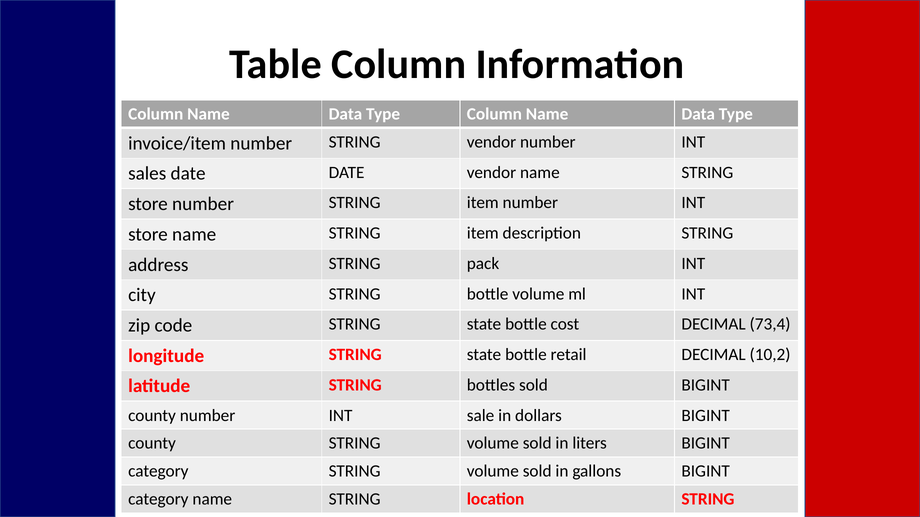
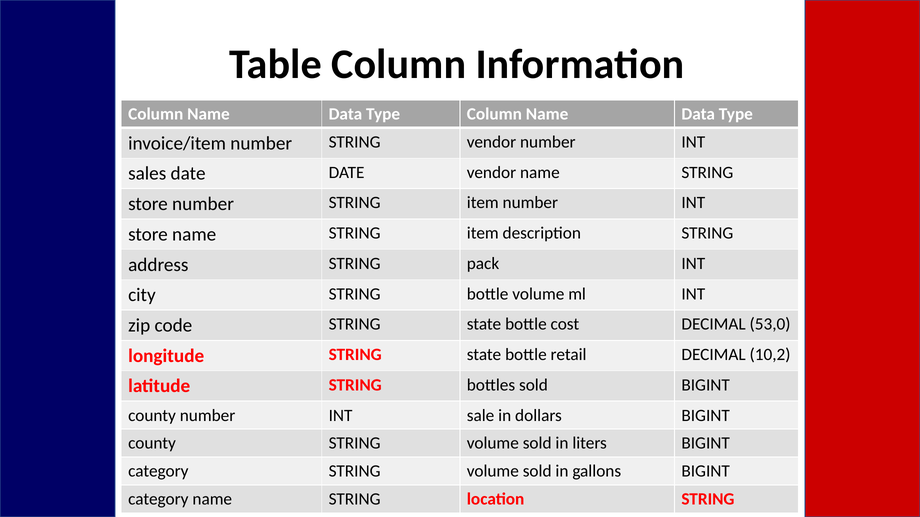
73,4: 73,4 -> 53,0
